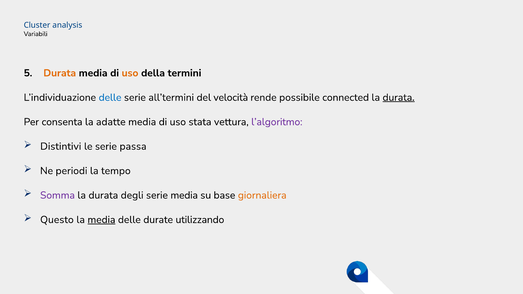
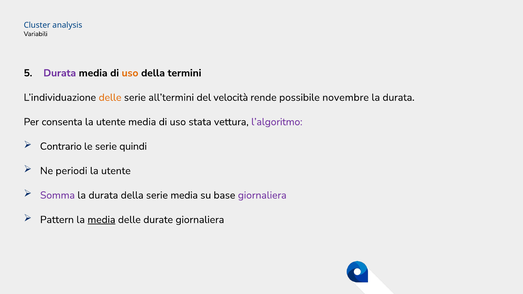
Durata at (60, 73) colour: orange -> purple
delle at (110, 97) colour: blue -> orange
connected: connected -> novembre
durata at (399, 97) underline: present -> none
adatte at (111, 122): adatte -> utente
Distintivi: Distintivi -> Contrario
passa: passa -> quindi
tempo at (116, 171): tempo -> utente
durata degli: degli -> della
giornaliera at (262, 195) colour: orange -> purple
Questo: Questo -> Pattern
durate utilizzando: utilizzando -> giornaliera
